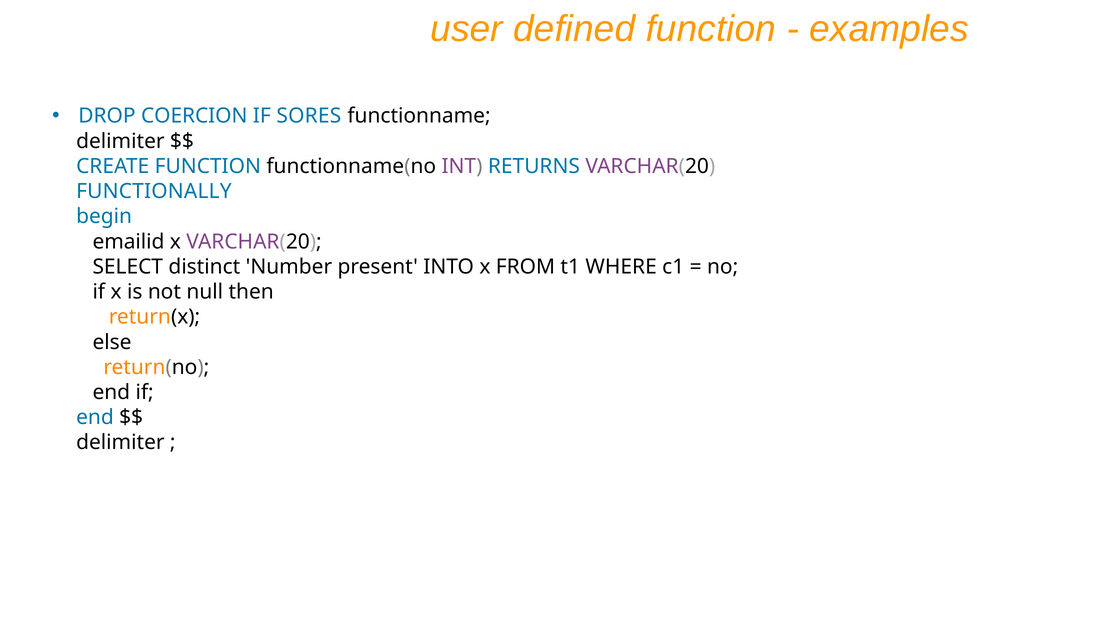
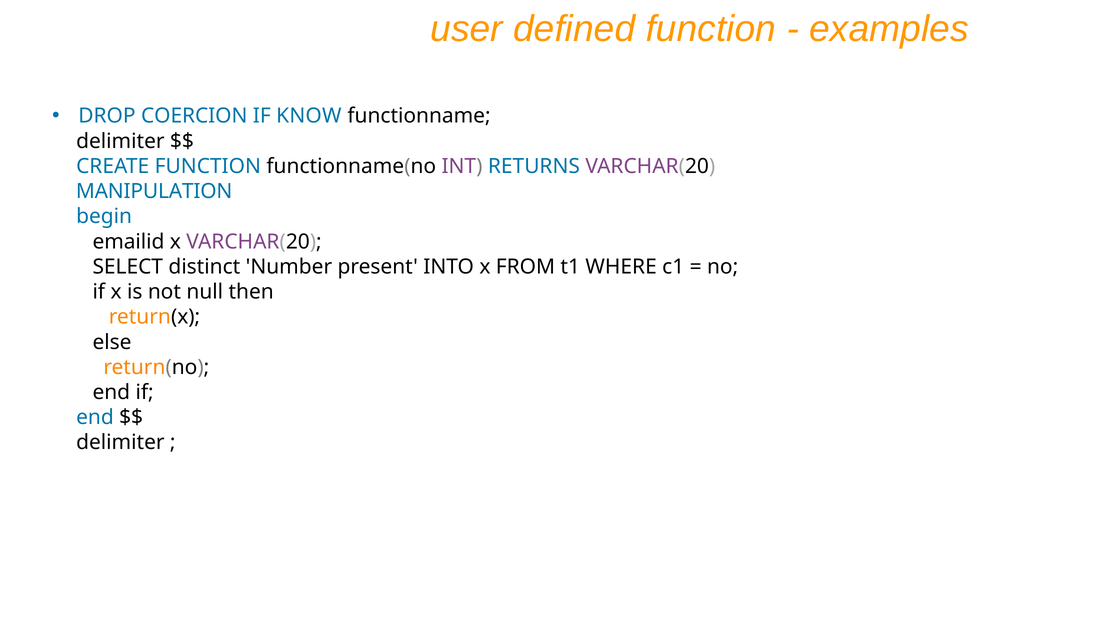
SORES: SORES -> KNOW
FUNCTIONALLY: FUNCTIONALLY -> MANIPULATION
